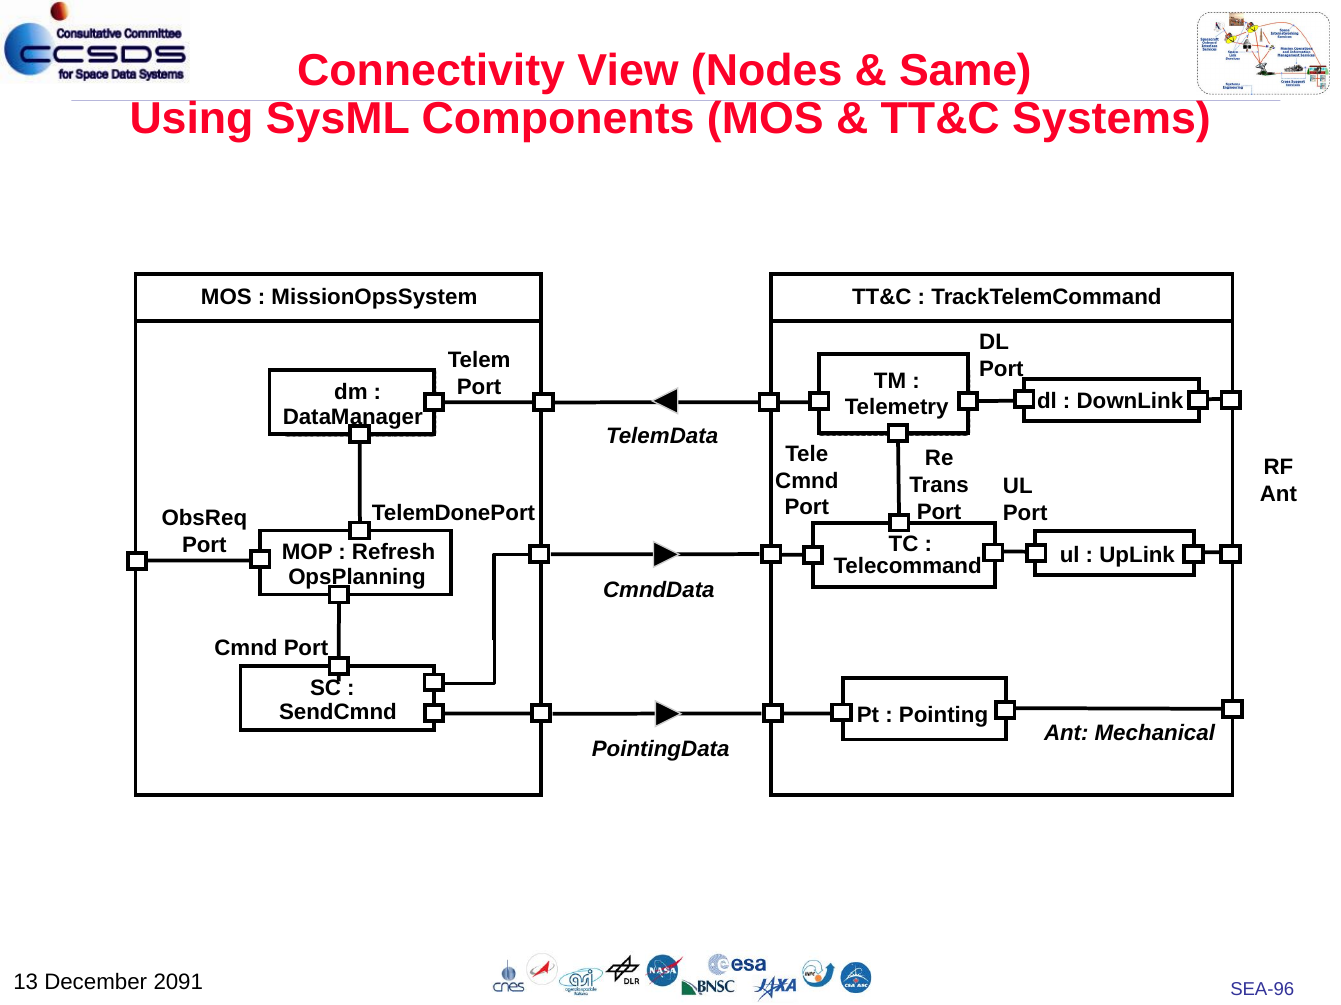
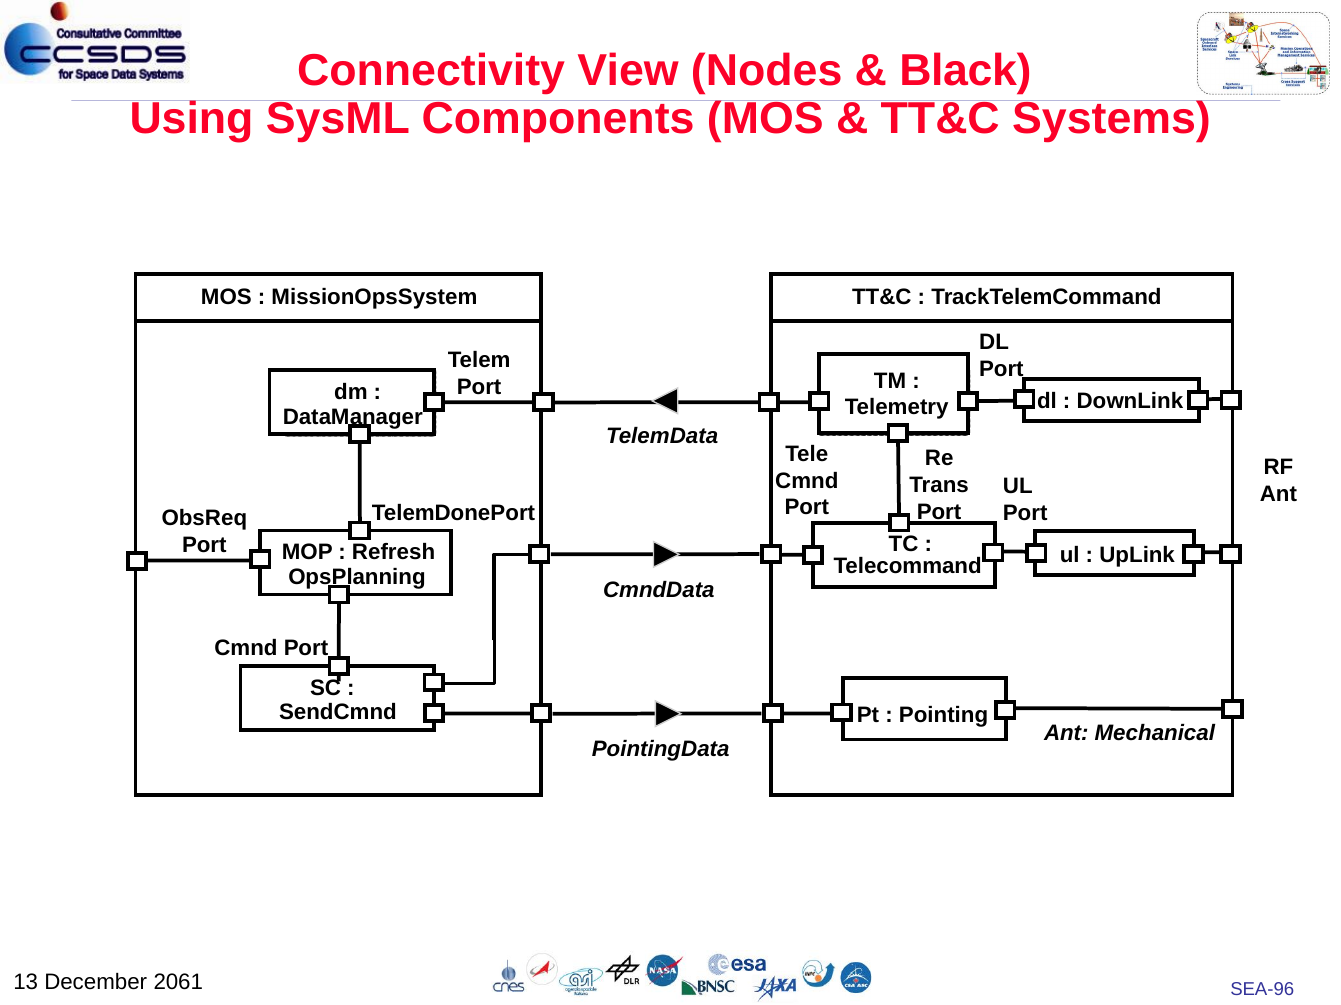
Same: Same -> Black
2091: 2091 -> 2061
